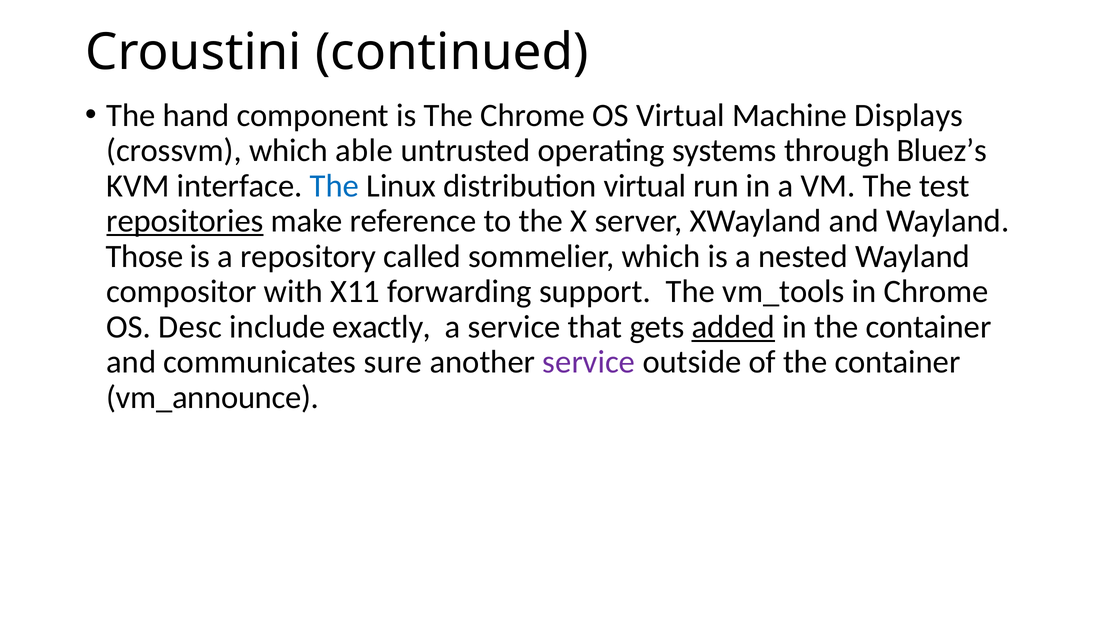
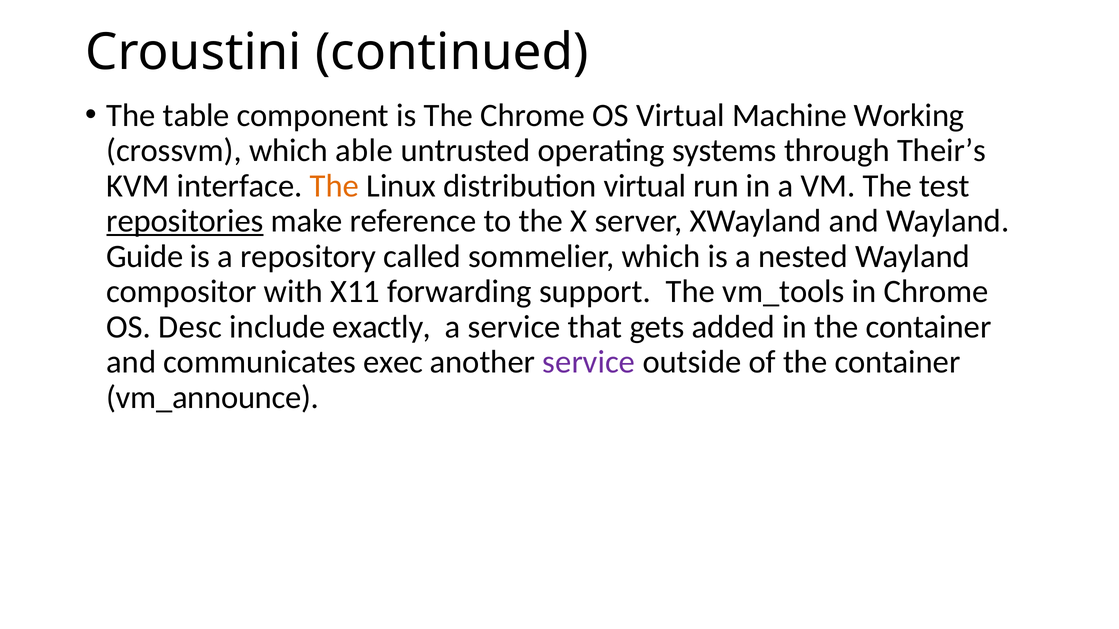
hand: hand -> table
Displays: Displays -> Working
Bluez’s: Bluez’s -> Their’s
The at (334, 186) colour: blue -> orange
Those: Those -> Guide
added underline: present -> none
sure: sure -> exec
